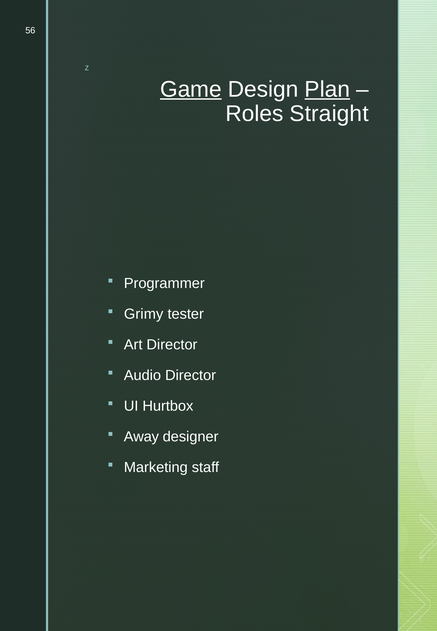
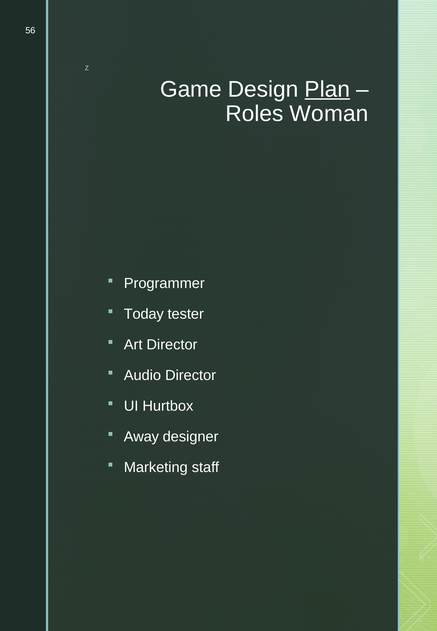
Game underline: present -> none
Straight: Straight -> Woman
Grimy: Grimy -> Today
